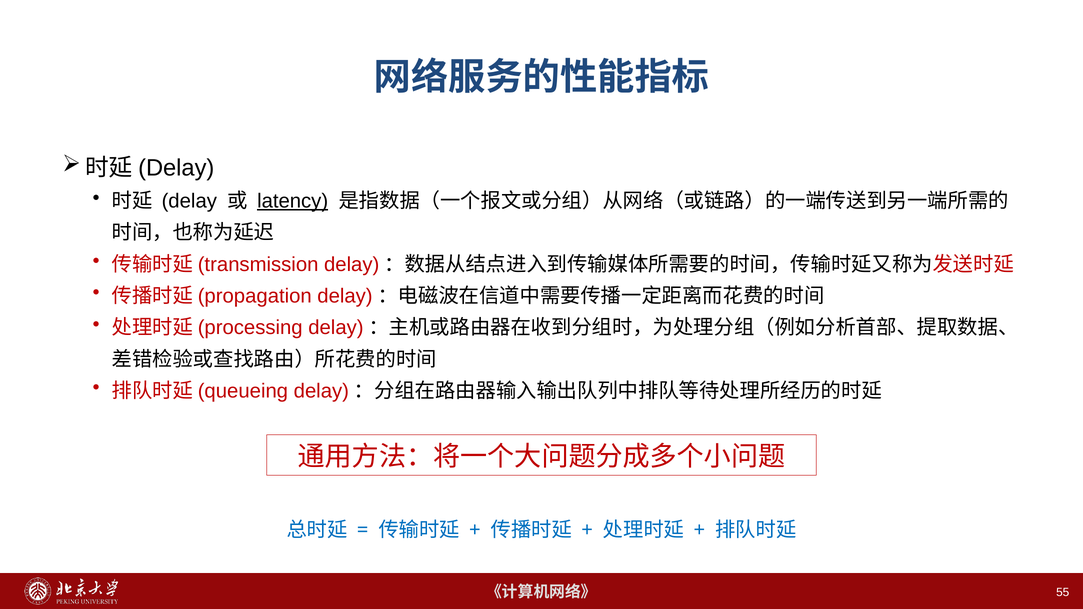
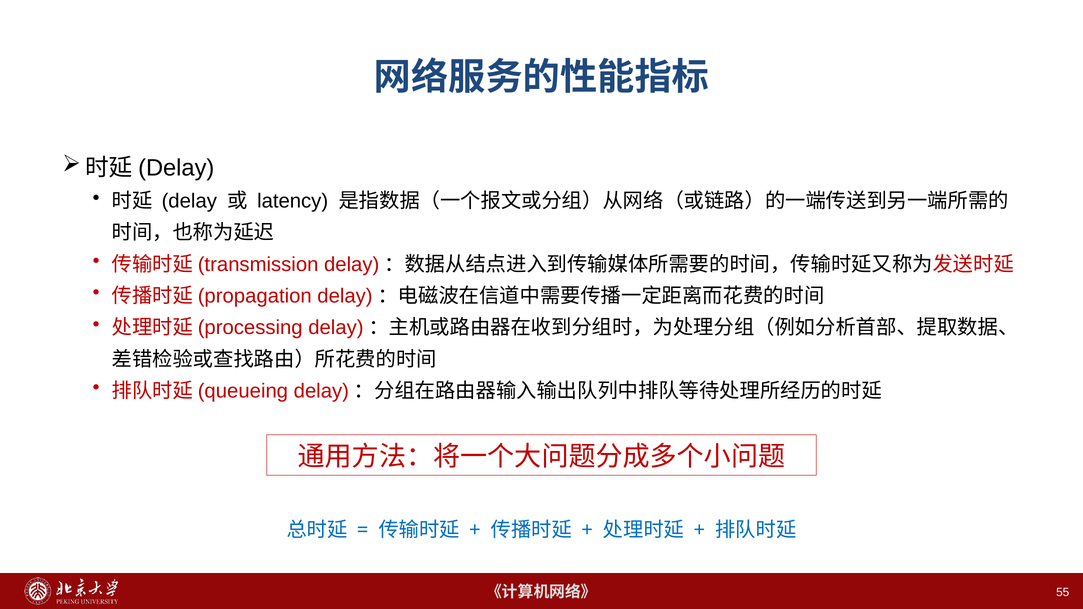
latency underline: present -> none
